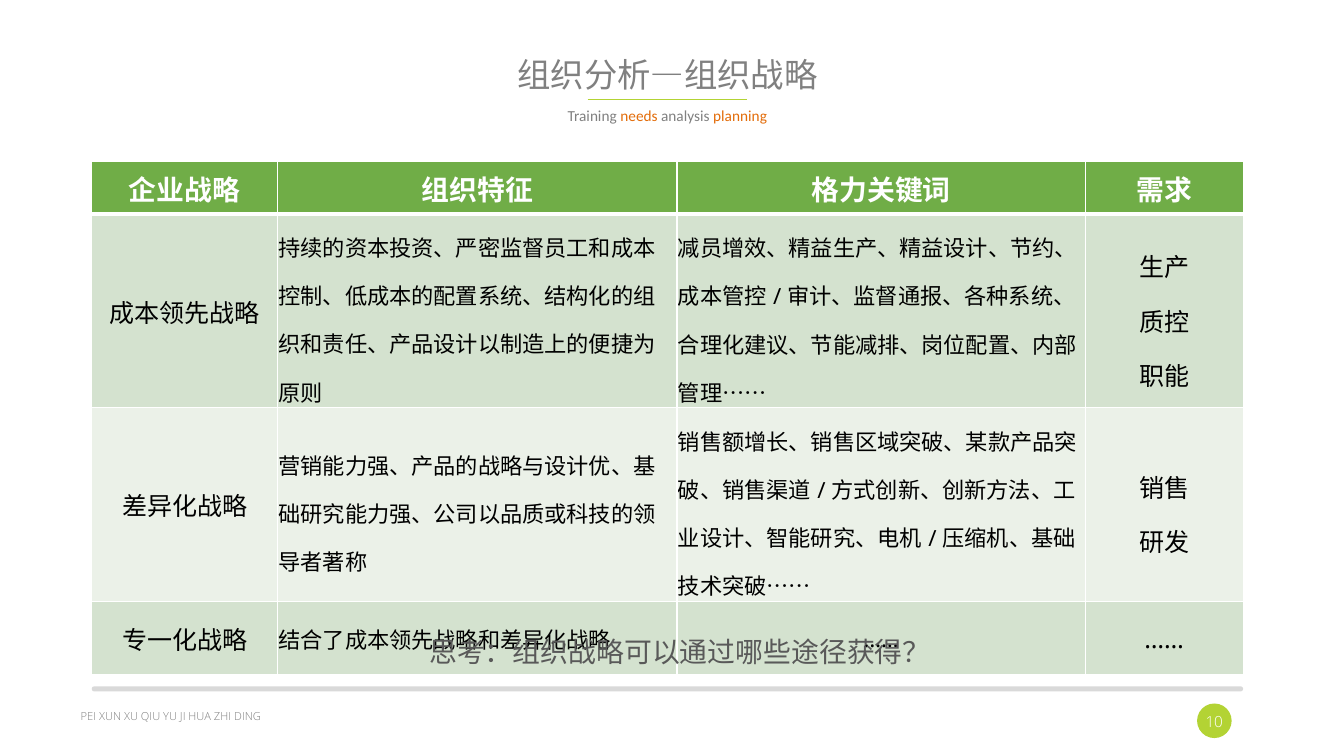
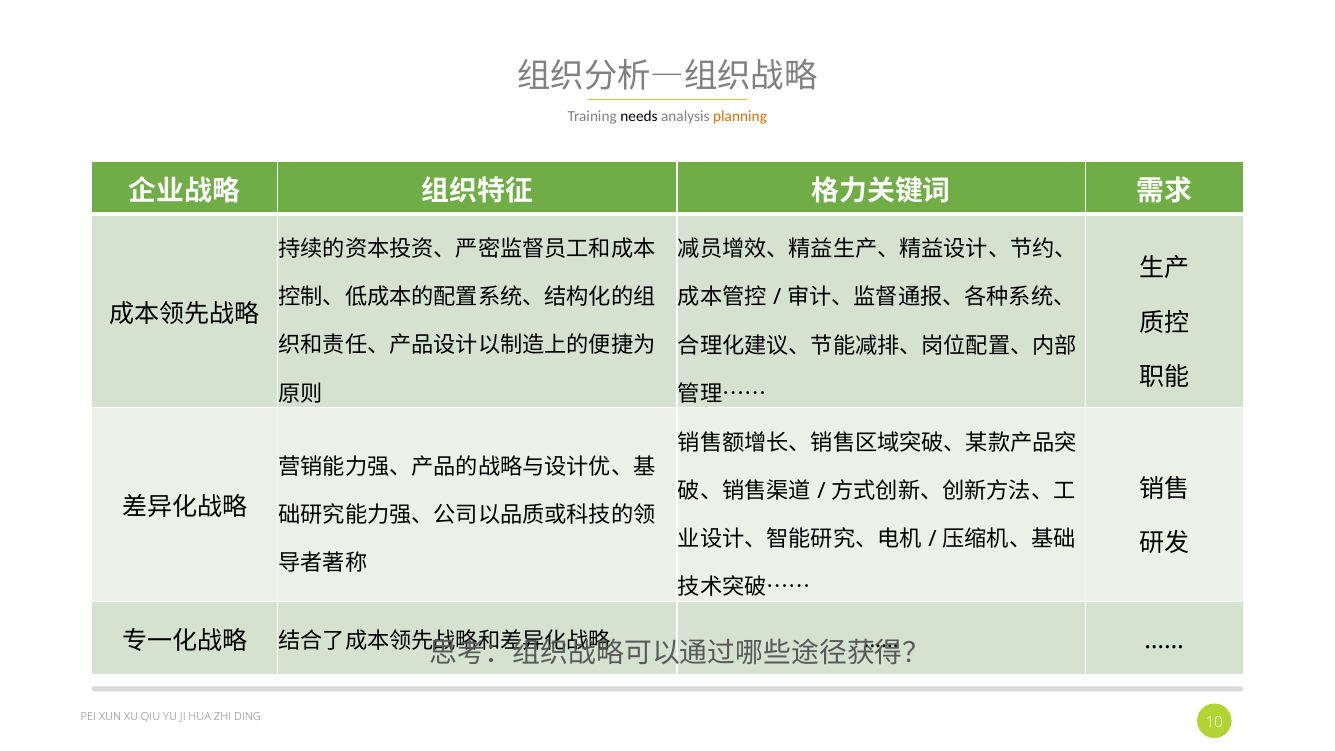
needs colour: orange -> black
